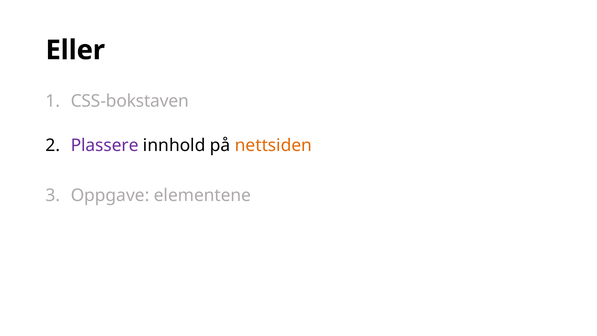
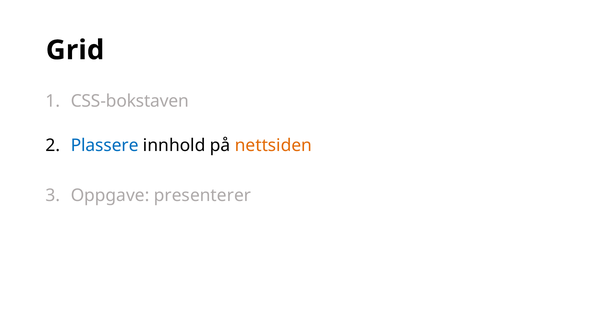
Eller: Eller -> Grid
Plassere colour: purple -> blue
elementene: elementene -> presenterer
